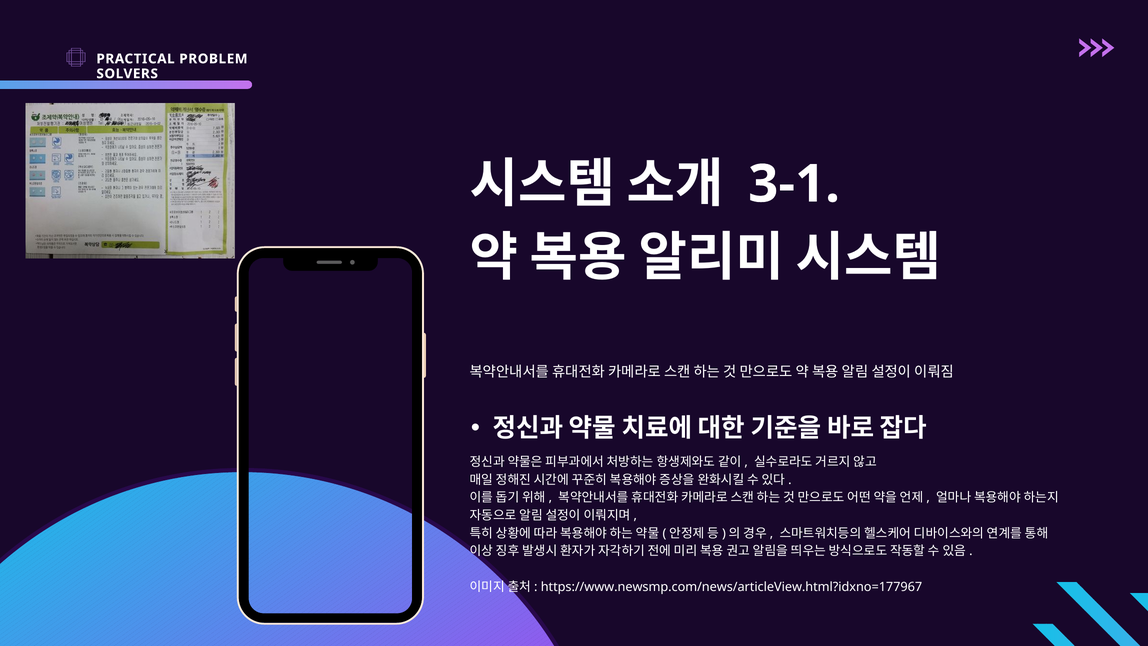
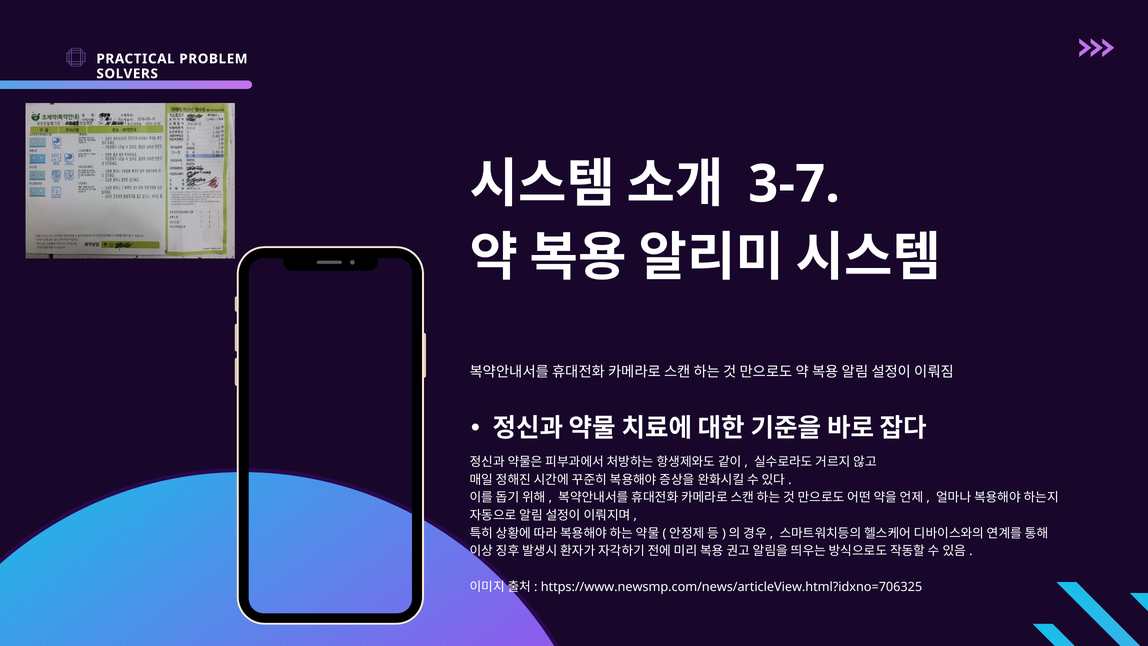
3-1: 3-1 -> 3-7
https://www.newsmp.com/news/articleView.html?idxno=177967: https://www.newsmp.com/news/articleView.html?idxno=177967 -> https://www.newsmp.com/news/articleView.html?idxno=706325
